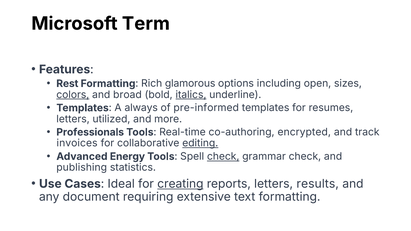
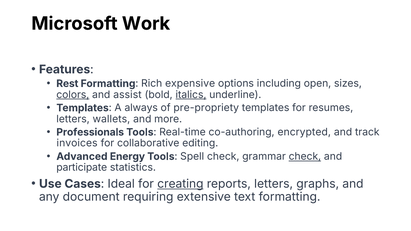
Term: Term -> Work
glamorous: glamorous -> expensive
broad: broad -> assist
pre-informed: pre-informed -> pre-propriety
utilized: utilized -> wallets
editing underline: present -> none
check at (223, 157) underline: present -> none
check at (305, 157) underline: none -> present
publishing: publishing -> participate
results: results -> graphs
